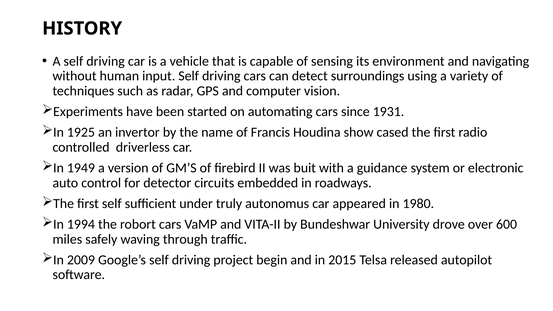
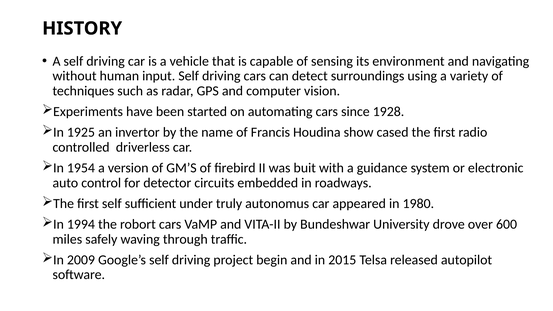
1931: 1931 -> 1928
1949: 1949 -> 1954
